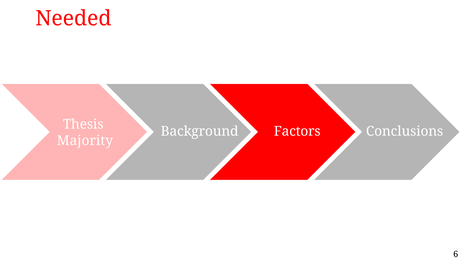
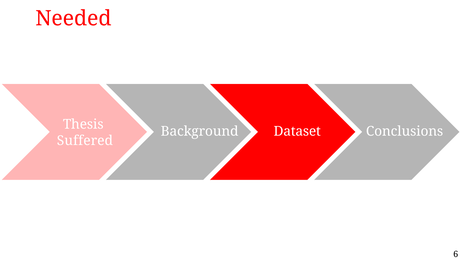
Factors: Factors -> Dataset
Majority: Majority -> Suffered
